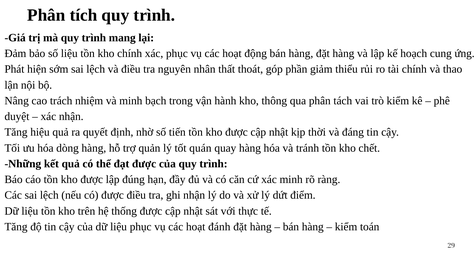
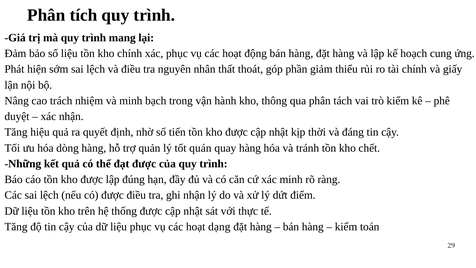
thao: thao -> giấy
đánh: đánh -> dạng
